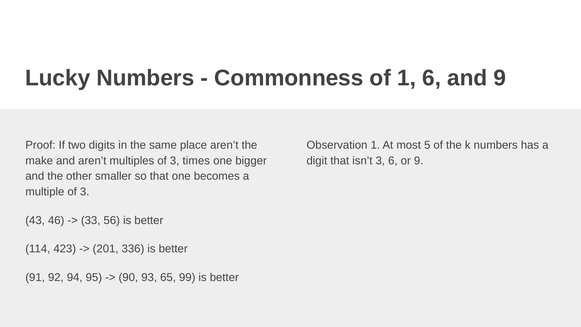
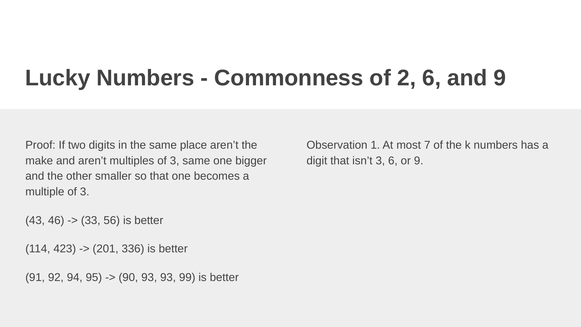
of 1: 1 -> 2
5: 5 -> 7
3 times: times -> same
93 65: 65 -> 93
